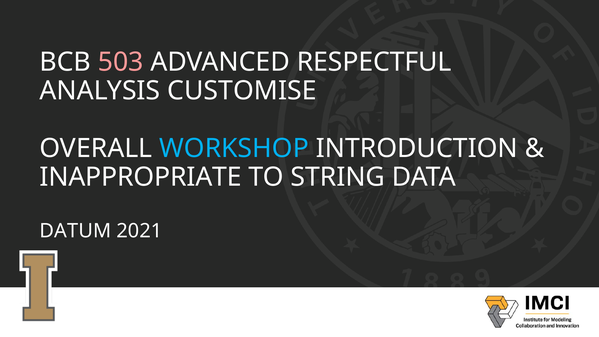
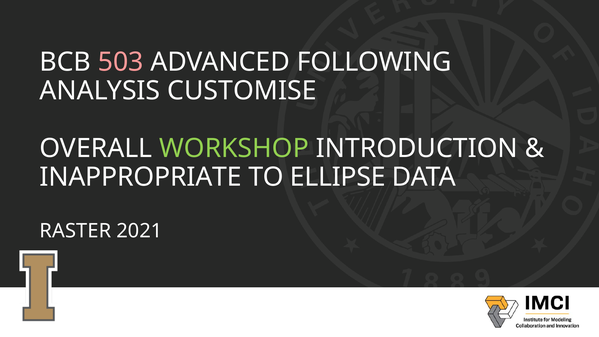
RESPECTFUL: RESPECTFUL -> FOLLOWING
WORKSHOP colour: light blue -> light green
STRING: STRING -> ELLIPSE
DATUM: DATUM -> RASTER
